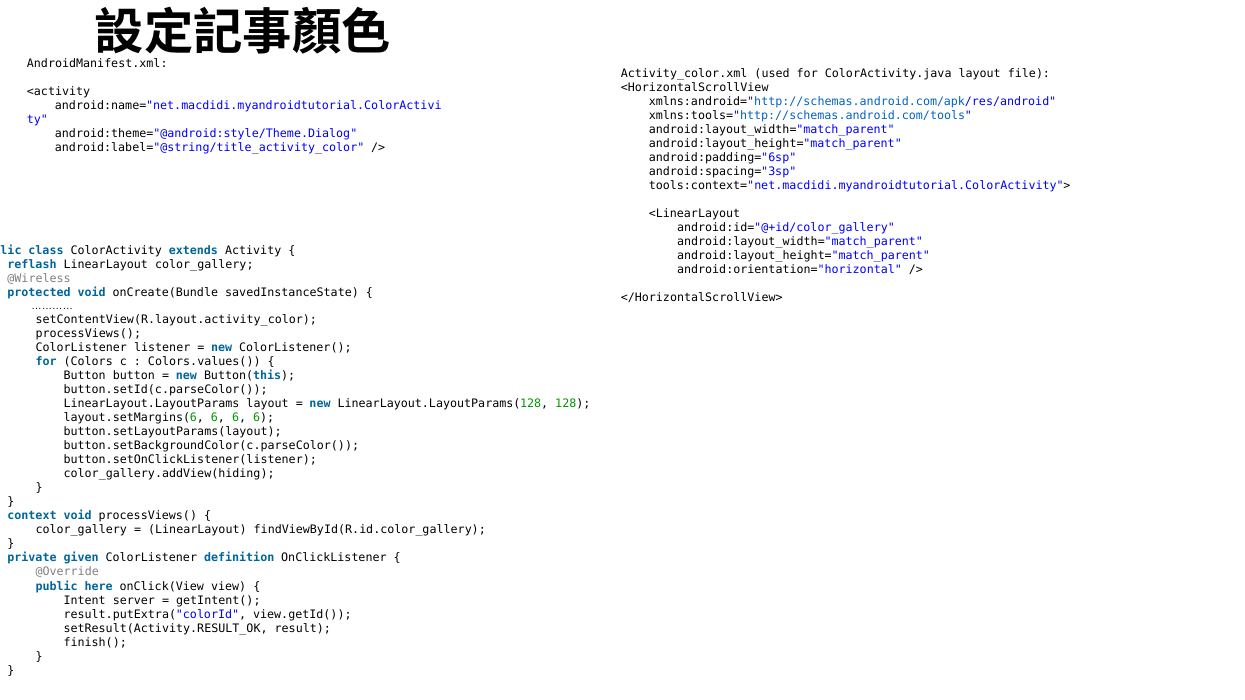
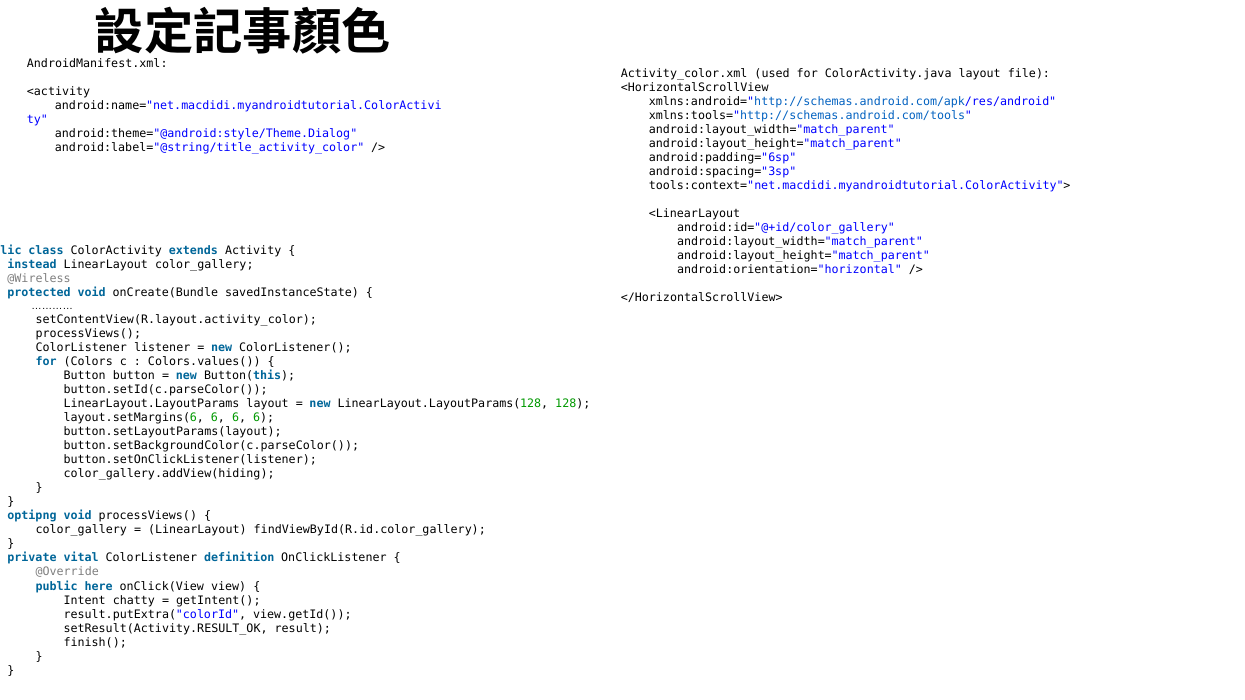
reflash: reflash -> instead
context: context -> optipng
given: given -> vital
server: server -> chatty
